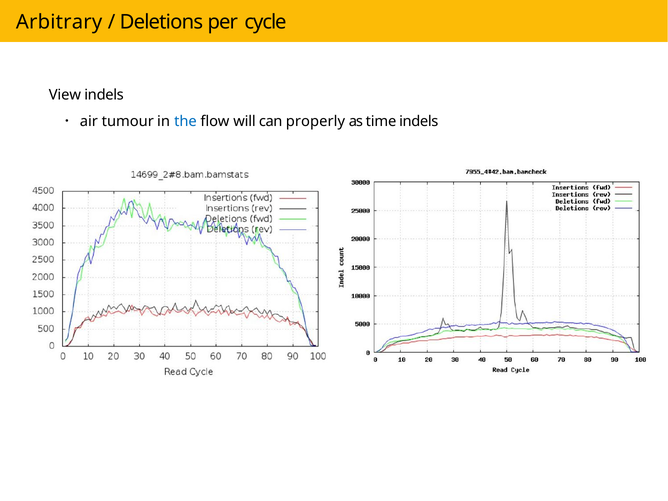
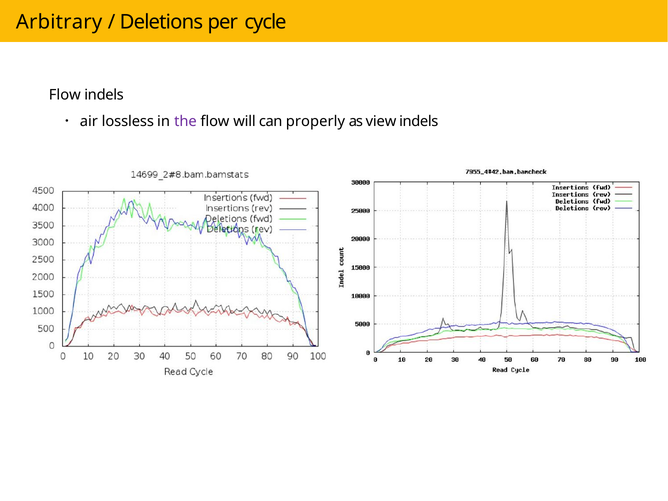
View at (65, 95): View -> Flow
tumour: tumour -> lossless
the colour: blue -> purple
time: time -> view
